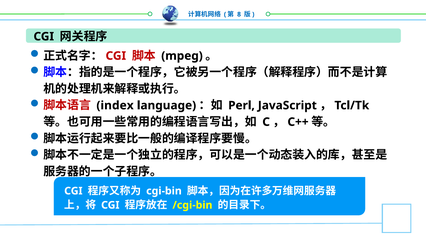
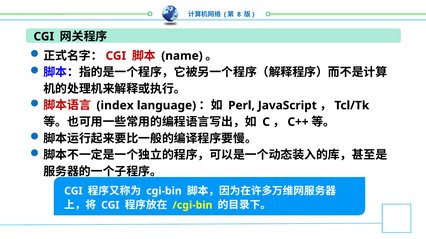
mpeg: mpeg -> name
